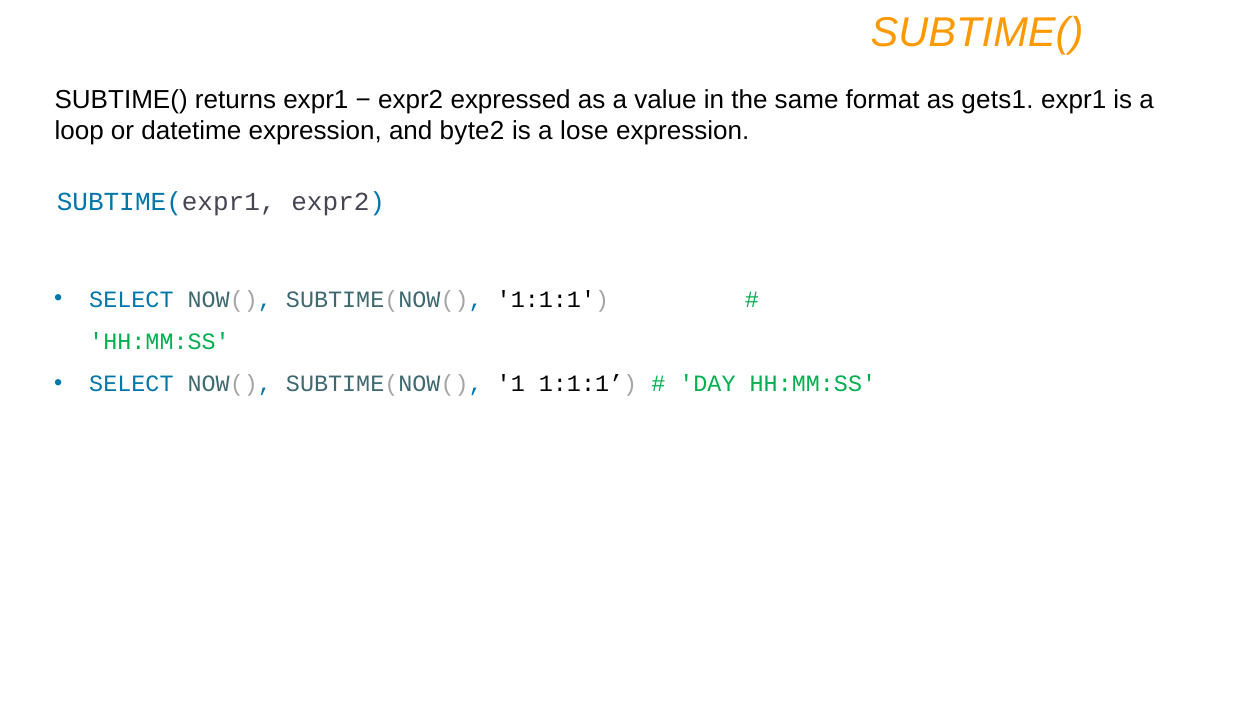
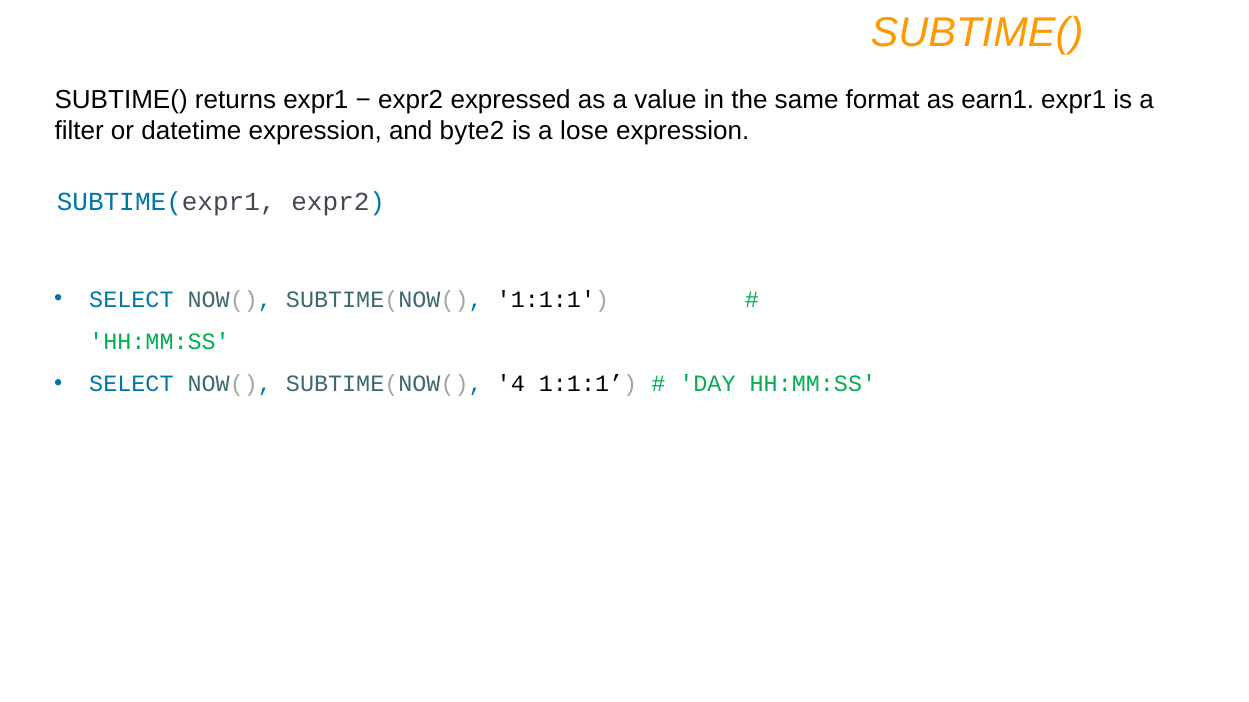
gets1: gets1 -> earn1
loop: loop -> filter
1: 1 -> 4
